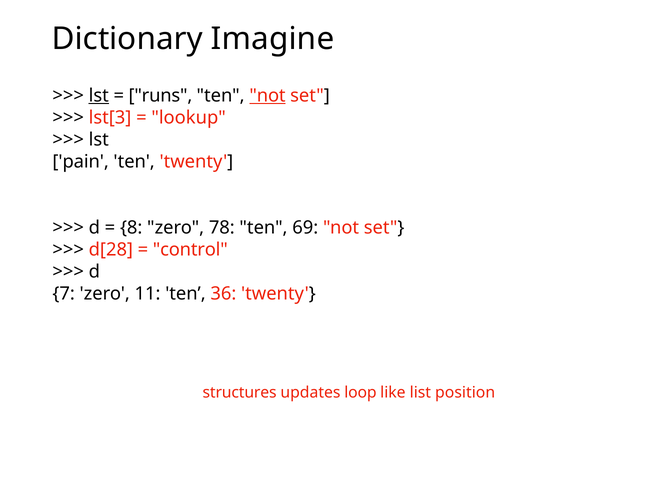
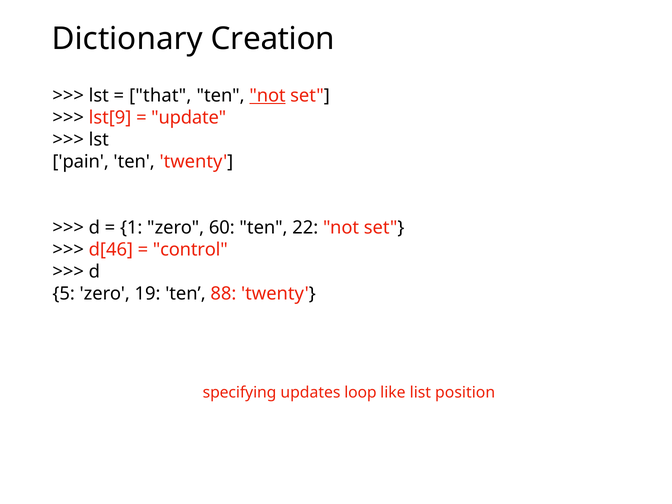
Imagine: Imagine -> Creation
lst at (99, 96) underline: present -> none
runs: runs -> that
lst[3: lst[3 -> lst[9
lookup: lookup -> update
8: 8 -> 1
78: 78 -> 60
69: 69 -> 22
d[28: d[28 -> d[46
7: 7 -> 5
11: 11 -> 19
36: 36 -> 88
structures: structures -> specifying
